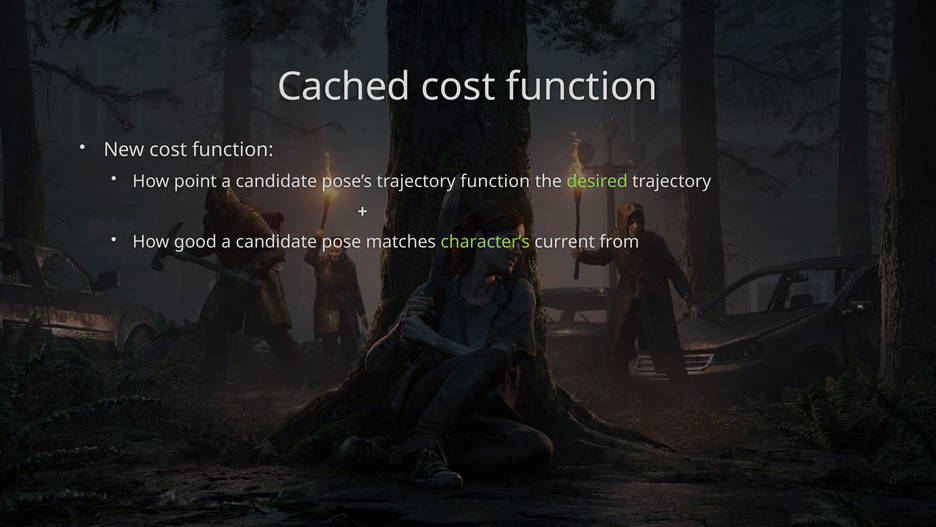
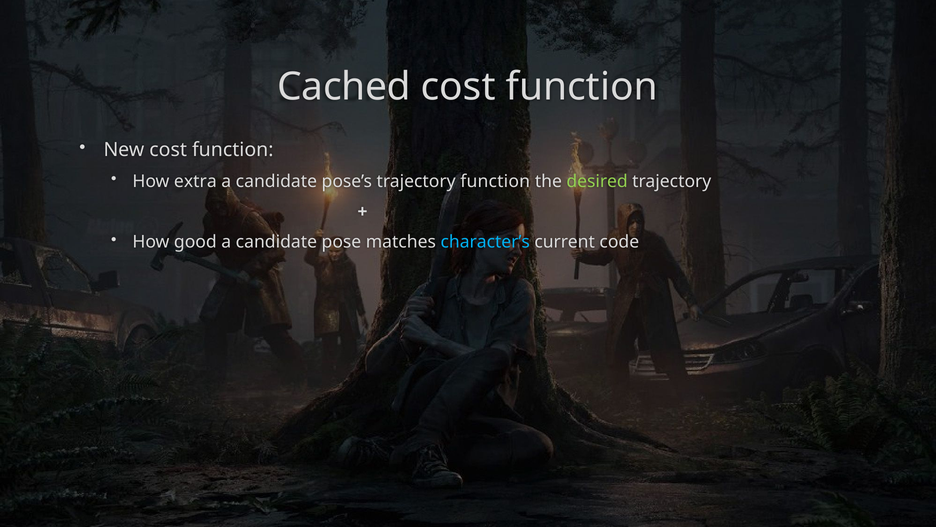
point: point -> extra
character’s colour: light green -> light blue
from: from -> code
